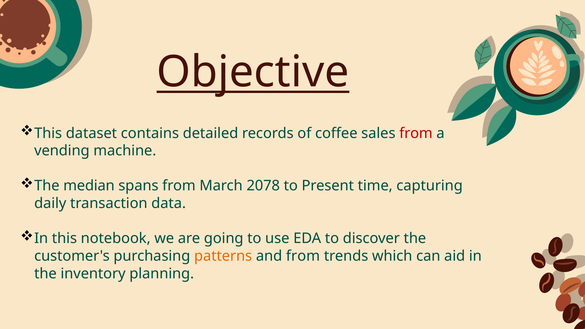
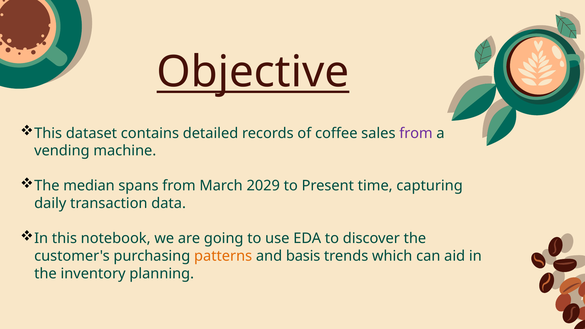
from at (416, 133) colour: red -> purple
2078: 2078 -> 2029
and from: from -> basis
